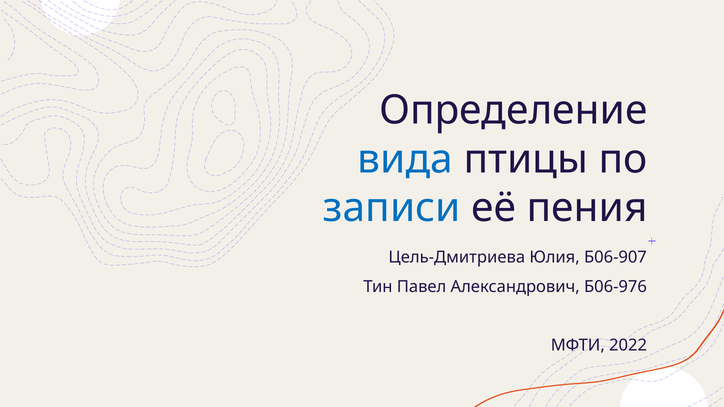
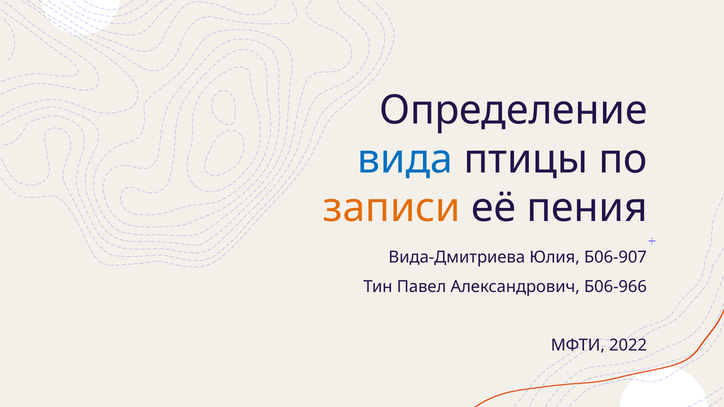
записи colour: blue -> orange
Цель-Дмитриева: Цель-Дмитриева -> Вида-Дмитриева
Б06-976: Б06-976 -> Б06-966
